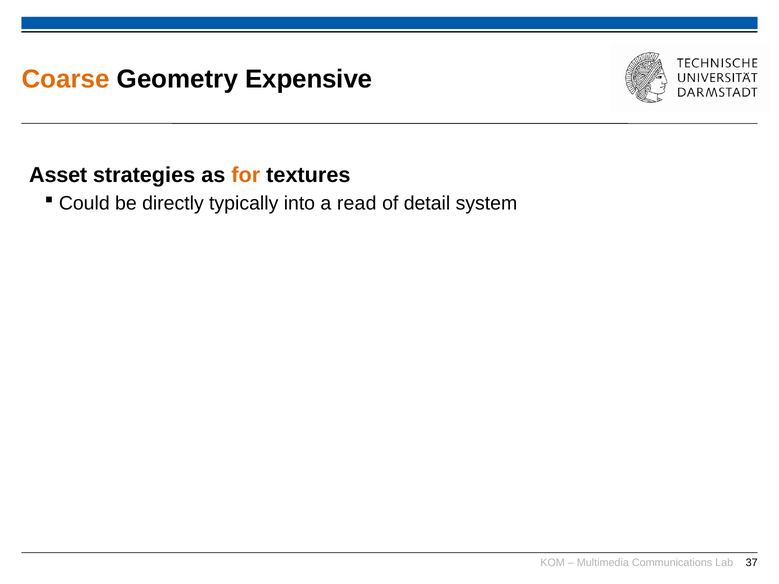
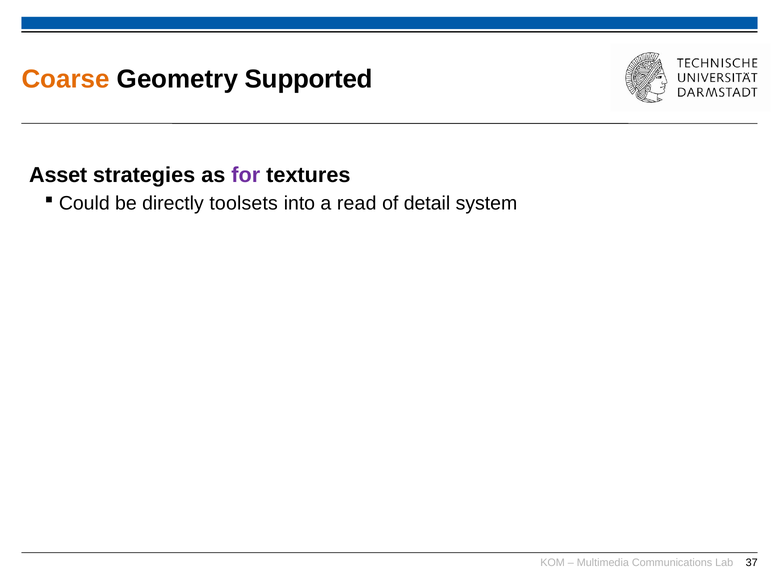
Expensive: Expensive -> Supported
for colour: orange -> purple
typically: typically -> toolsets
